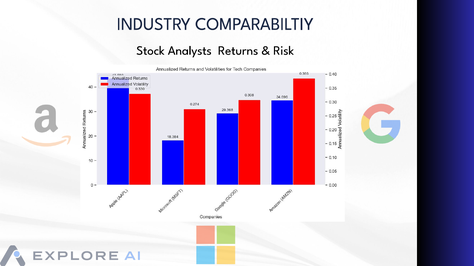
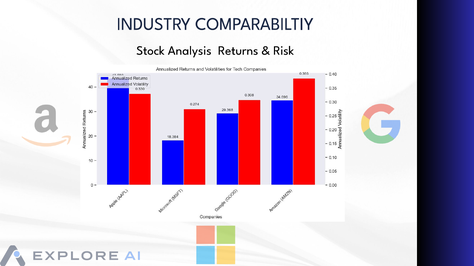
Analysts: Analysts -> Analysis
